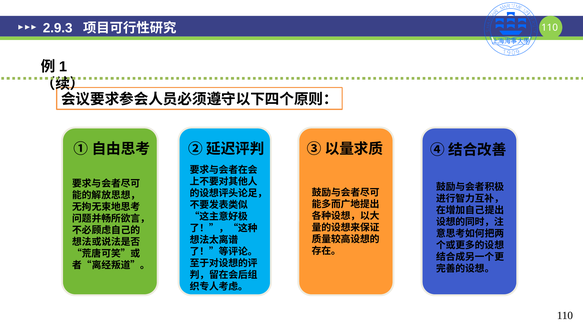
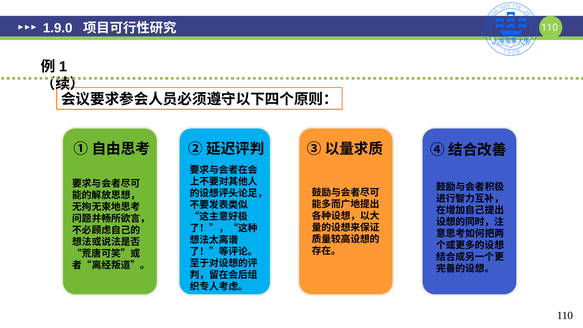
2.9.3: 2.9.3 -> 1.9.0
